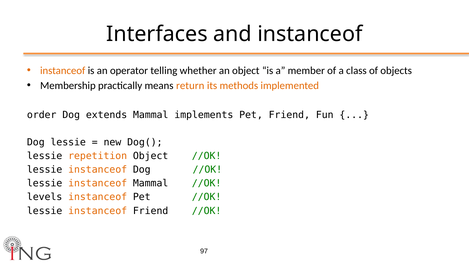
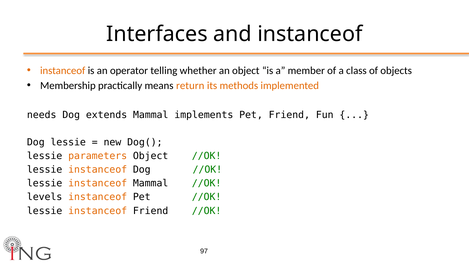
order: order -> needs
repetition: repetition -> parameters
